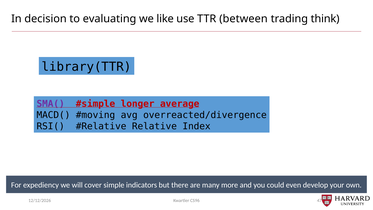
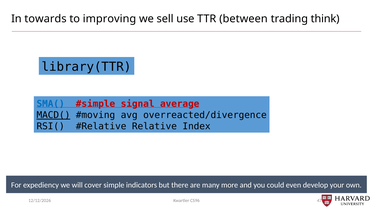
decision: decision -> towards
evaluating: evaluating -> improving
like: like -> sell
SMA( colour: purple -> blue
longer: longer -> signal
MACD( underline: none -> present
